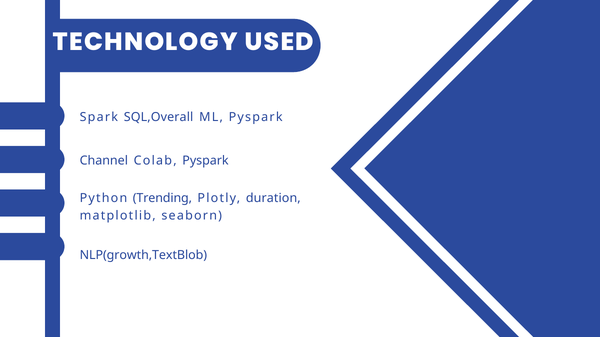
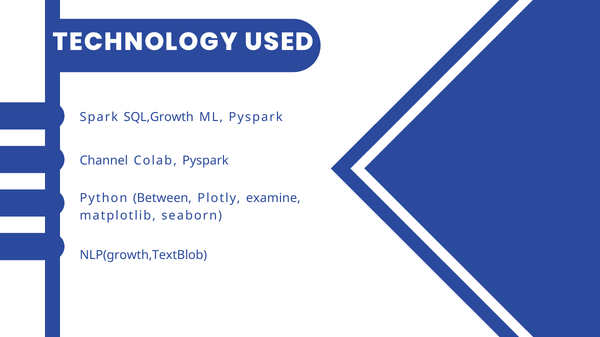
SQL,Overall: SQL,Overall -> SQL,Growth
Trending: Trending -> Between
duration: duration -> examine
